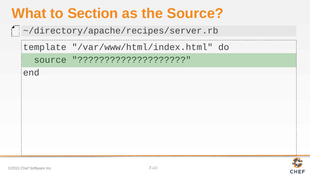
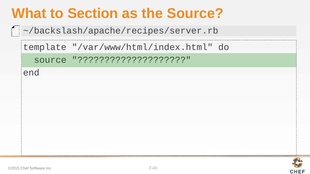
~/directory/apache/recipes/server.rb: ~/directory/apache/recipes/server.rb -> ~/backslash/apache/recipes/server.rb
